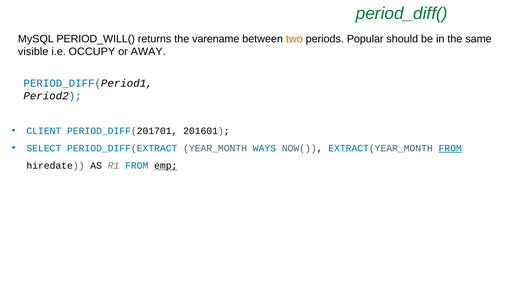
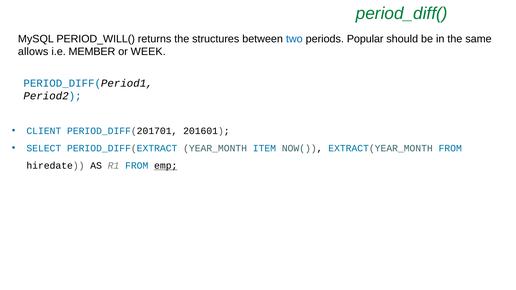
varename: varename -> structures
two colour: orange -> blue
visible: visible -> allows
OCCUPY: OCCUPY -> MEMBER
AWAY: AWAY -> WEEK
WAYS: WAYS -> ITEM
FROM at (450, 148) underline: present -> none
